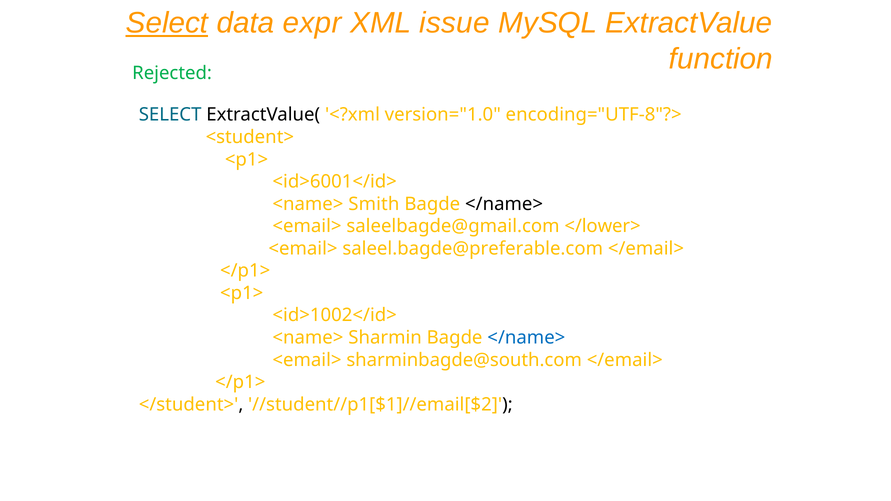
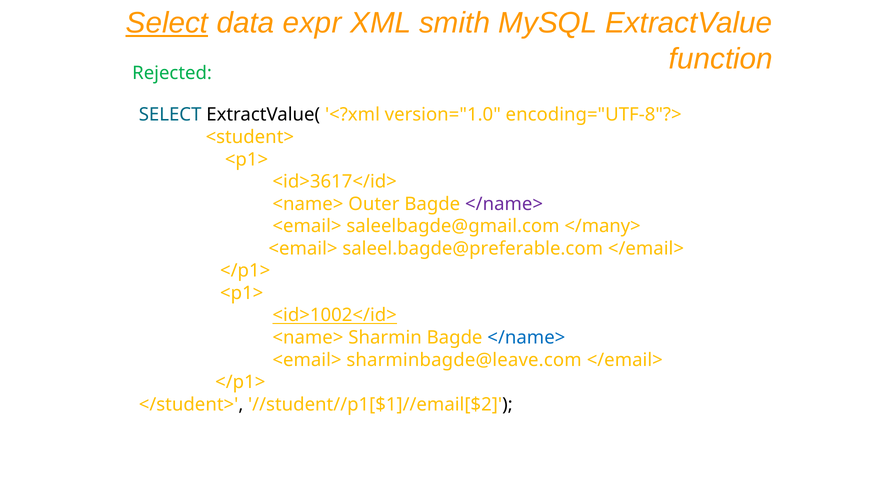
issue: issue -> smith
<id>6001</id>: <id>6001</id> -> <id>3617</id>
Smith: Smith -> Outer
</name> at (504, 204) colour: black -> purple
</lower>: </lower> -> </many>
<id>1002</id> underline: none -> present
sharminbagde@south.com: sharminbagde@south.com -> sharminbagde@leave.com
